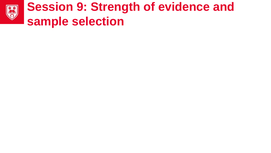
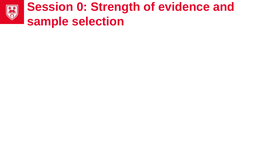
9: 9 -> 0
